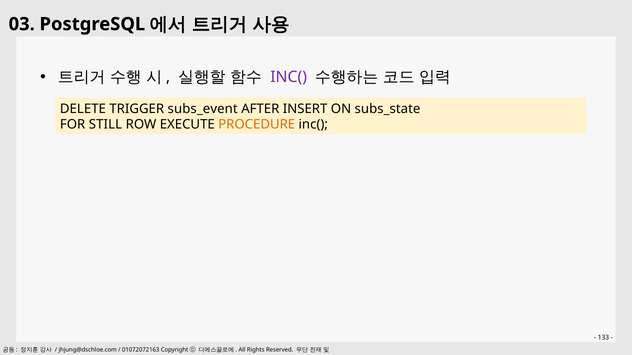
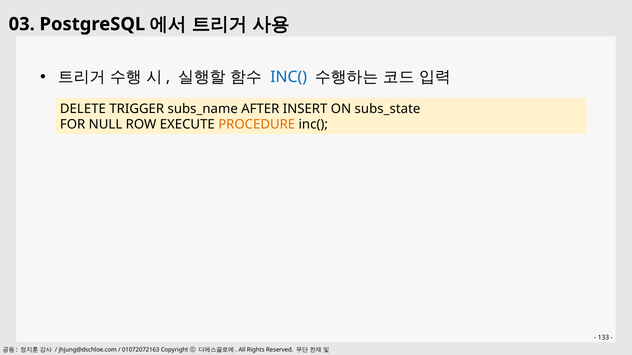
INC( at (289, 77) colour: purple -> blue
subs_event: subs_event -> subs_name
STILL: STILL -> NULL
